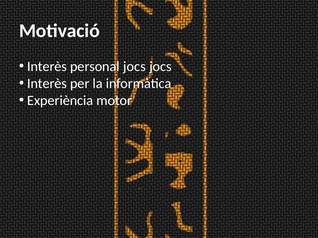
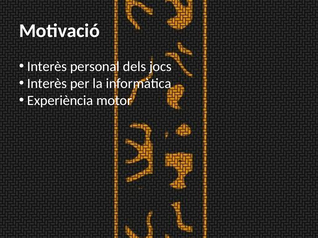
personal jocs: jocs -> dels
